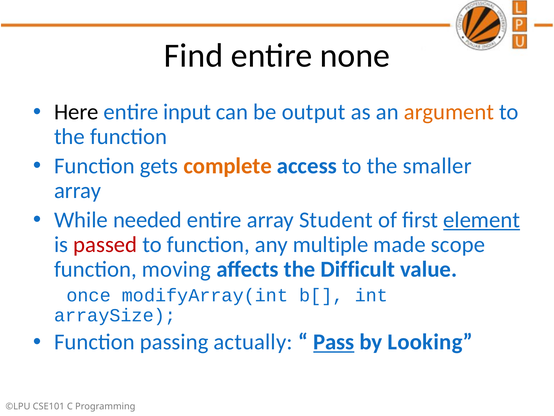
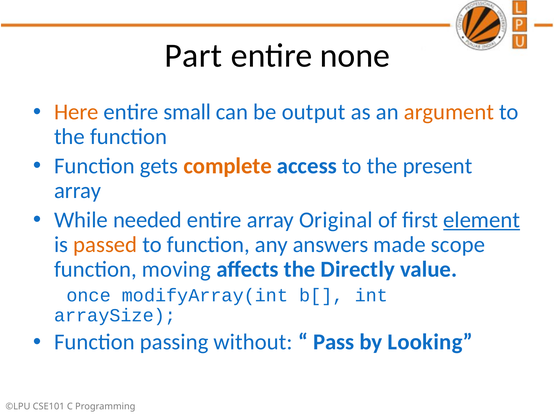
Find: Find -> Part
Here colour: black -> orange
input: input -> small
smaller: smaller -> present
Student: Student -> Original
passed colour: red -> orange
multiple: multiple -> answers
Difficult: Difficult -> Directly
actually: actually -> without
Pass underline: present -> none
